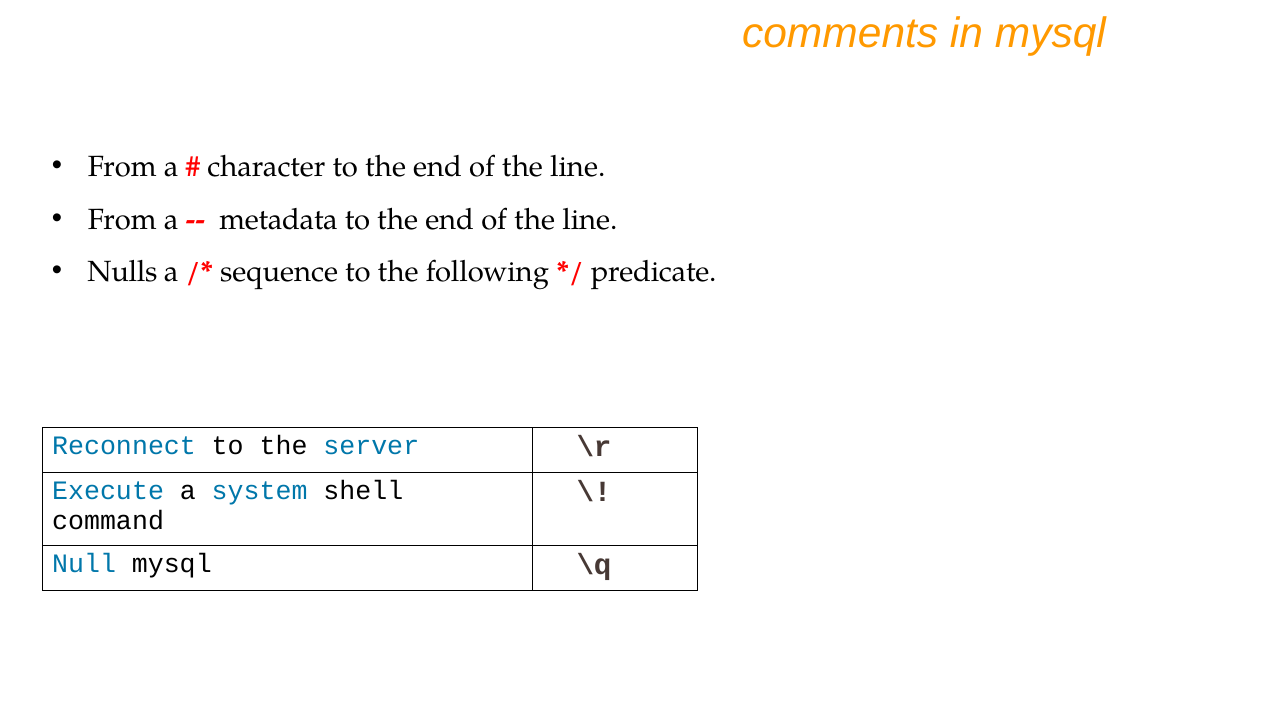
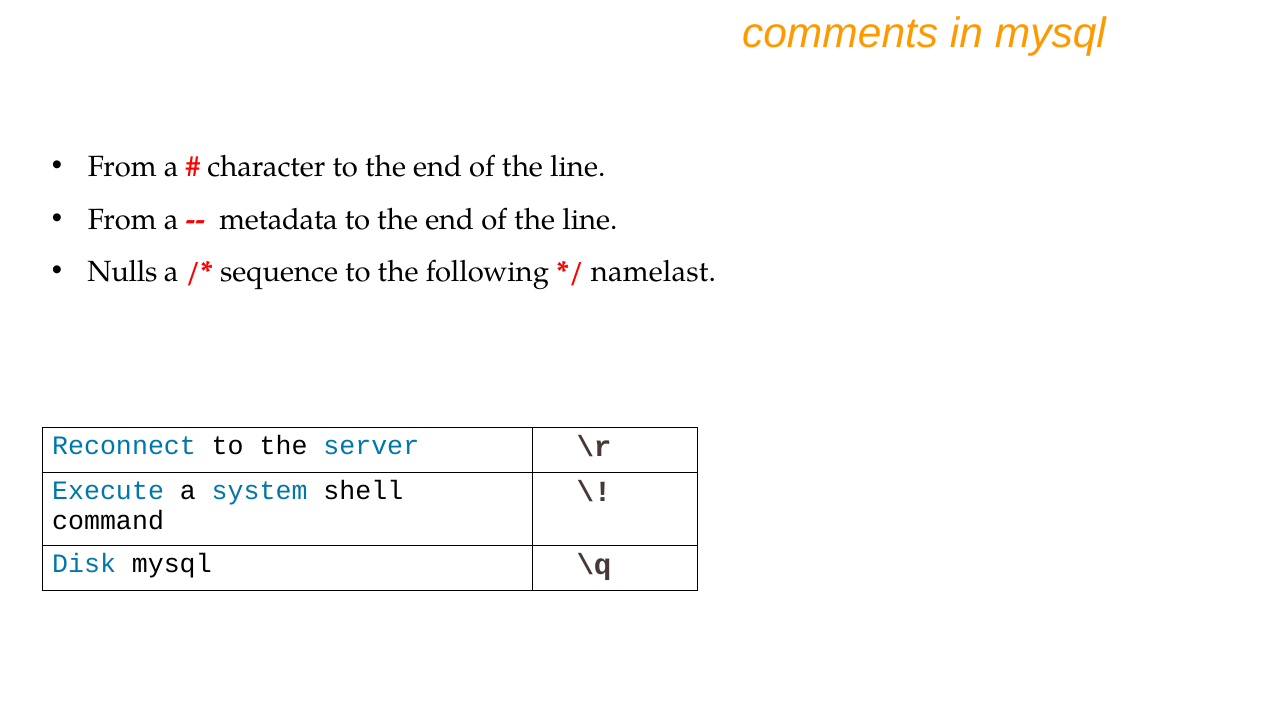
predicate: predicate -> namelast
Null: Null -> Disk
